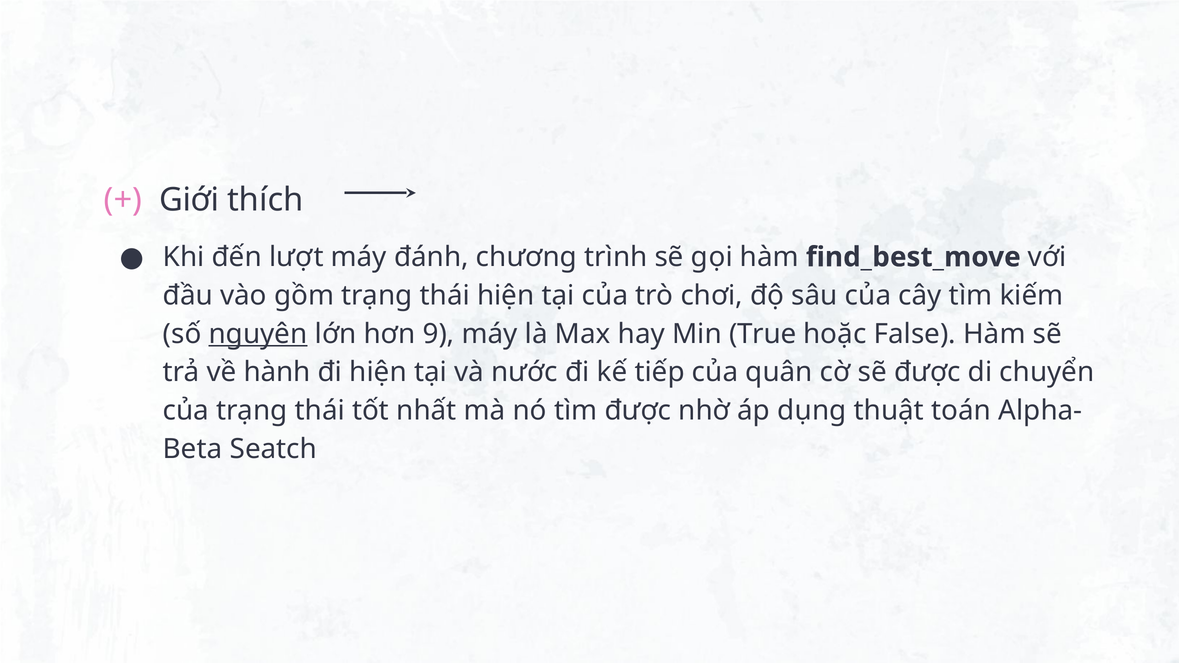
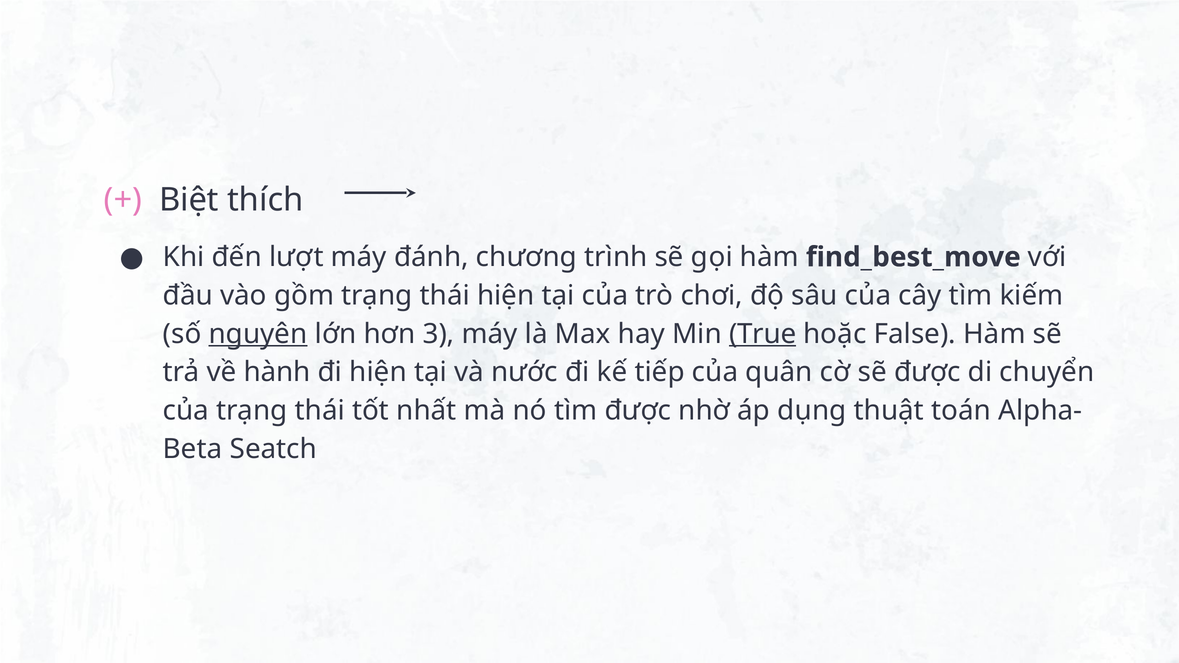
Giới: Giới -> Biệt
9: 9 -> 3
True underline: none -> present
